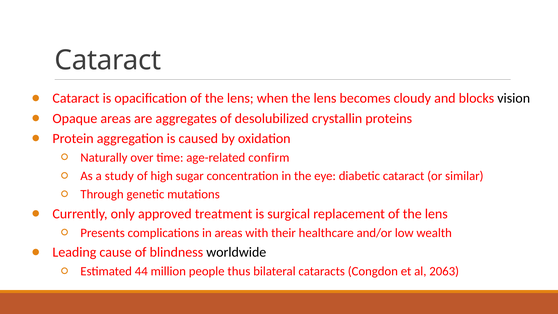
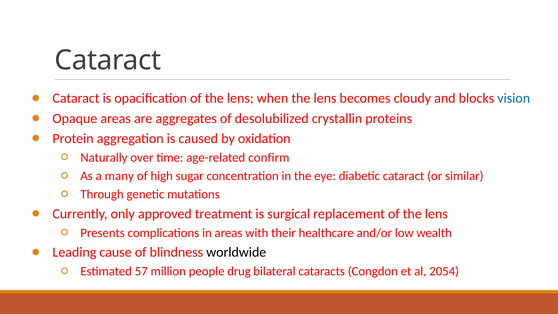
vision colour: black -> blue
study: study -> many
44: 44 -> 57
thus: thus -> drug
2063: 2063 -> 2054
